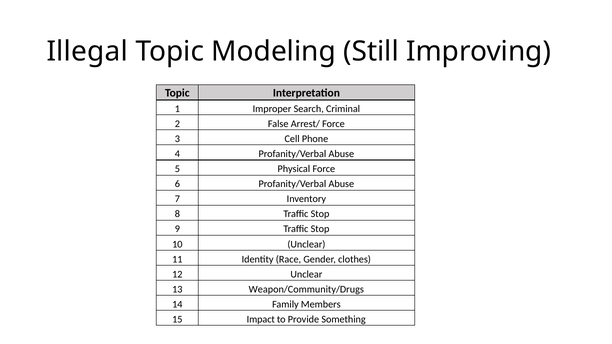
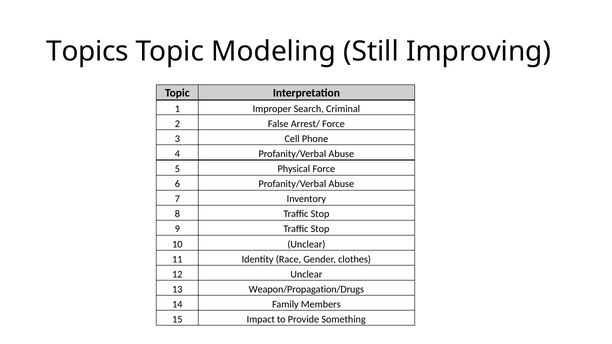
Illegal: Illegal -> Topics
Weapon/Community/Drugs: Weapon/Community/Drugs -> Weapon/Propagation/Drugs
